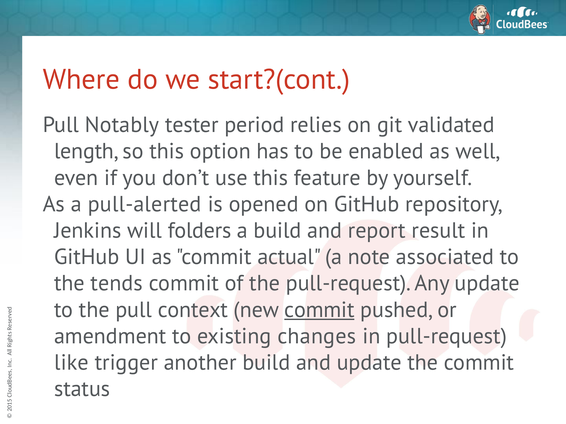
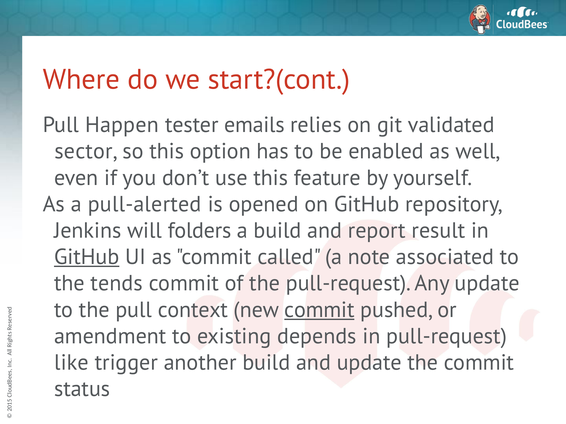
Notably: Notably -> Happen
period: period -> emails
length: length -> sector
GitHub at (87, 257) underline: none -> present
actual: actual -> called
changes: changes -> depends
